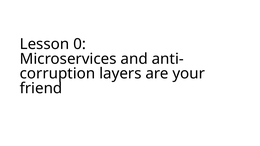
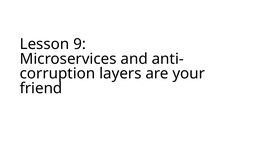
0: 0 -> 9
